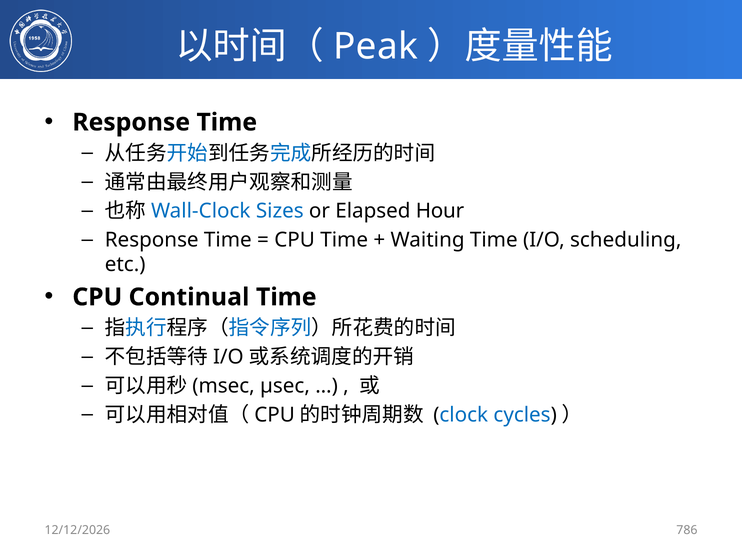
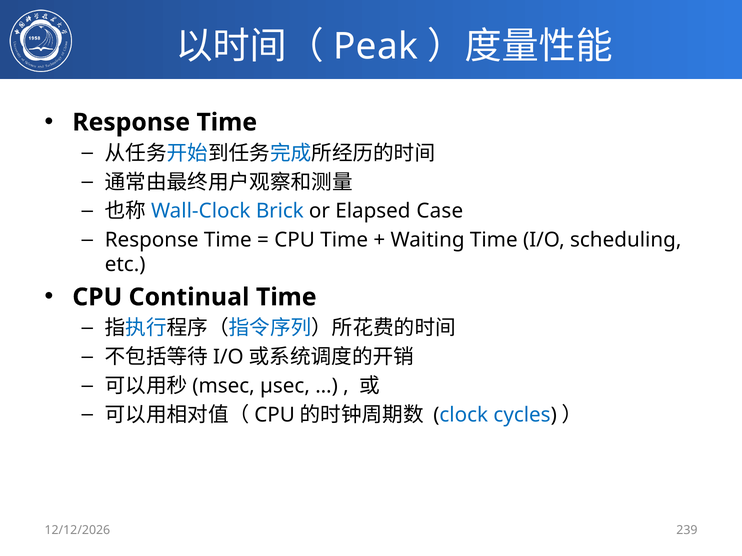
Sizes: Sizes -> Brick
Hour: Hour -> Case
786: 786 -> 239
